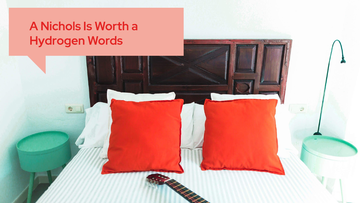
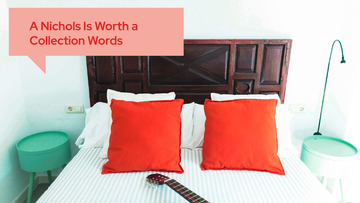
Hydrogen: Hydrogen -> Collection
